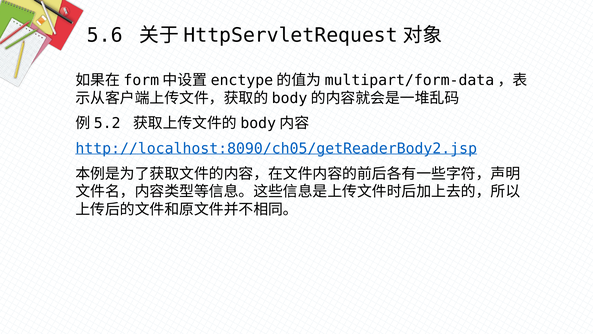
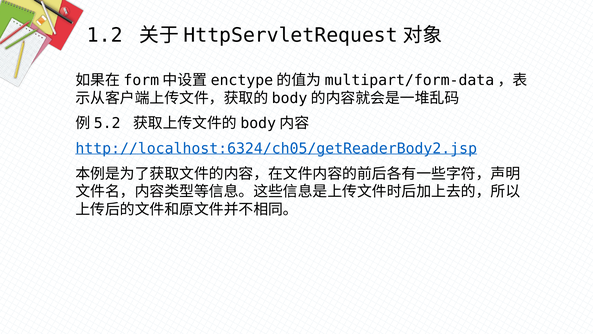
5.6: 5.6 -> 1.2
http://localhost:8090/ch05/getReaderBody2.jsp: http://localhost:8090/ch05/getReaderBody2.jsp -> http://localhost:6324/ch05/getReaderBody2.jsp
